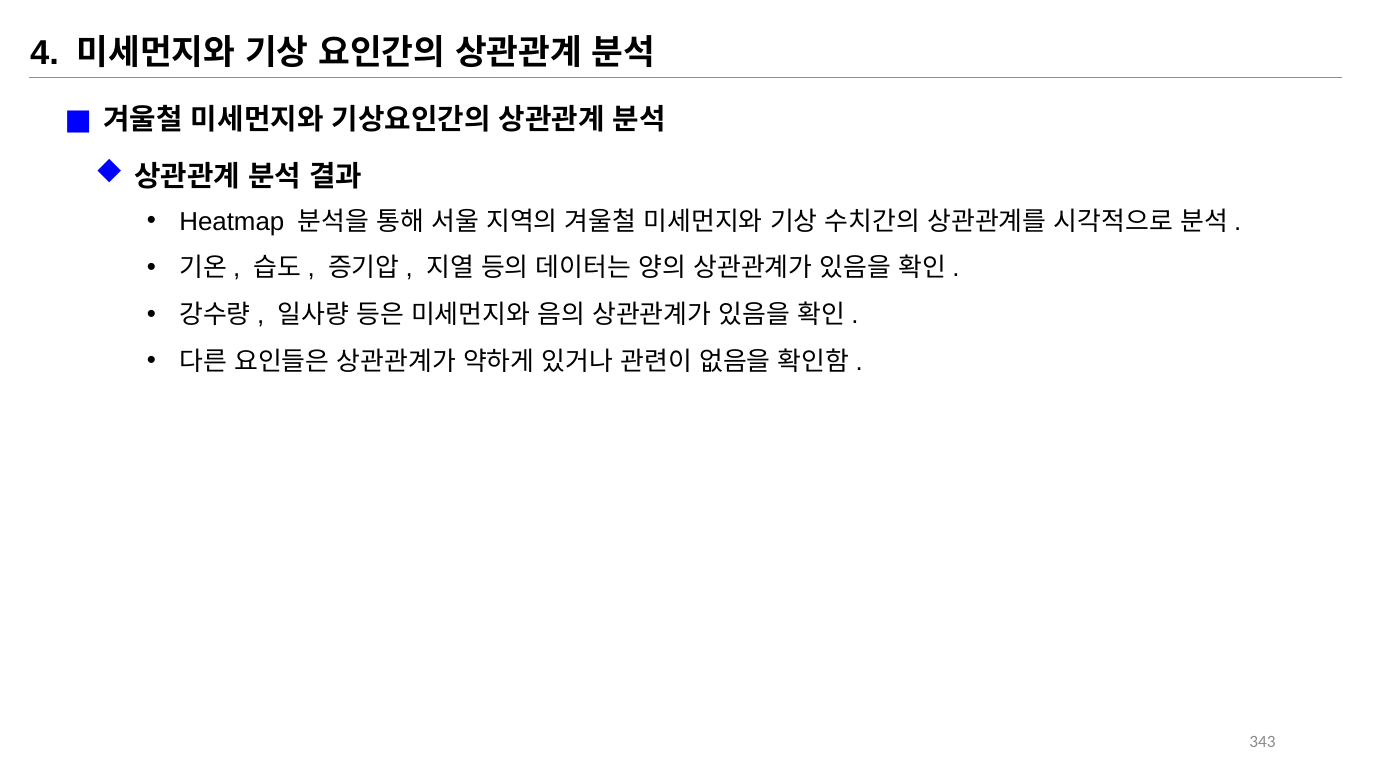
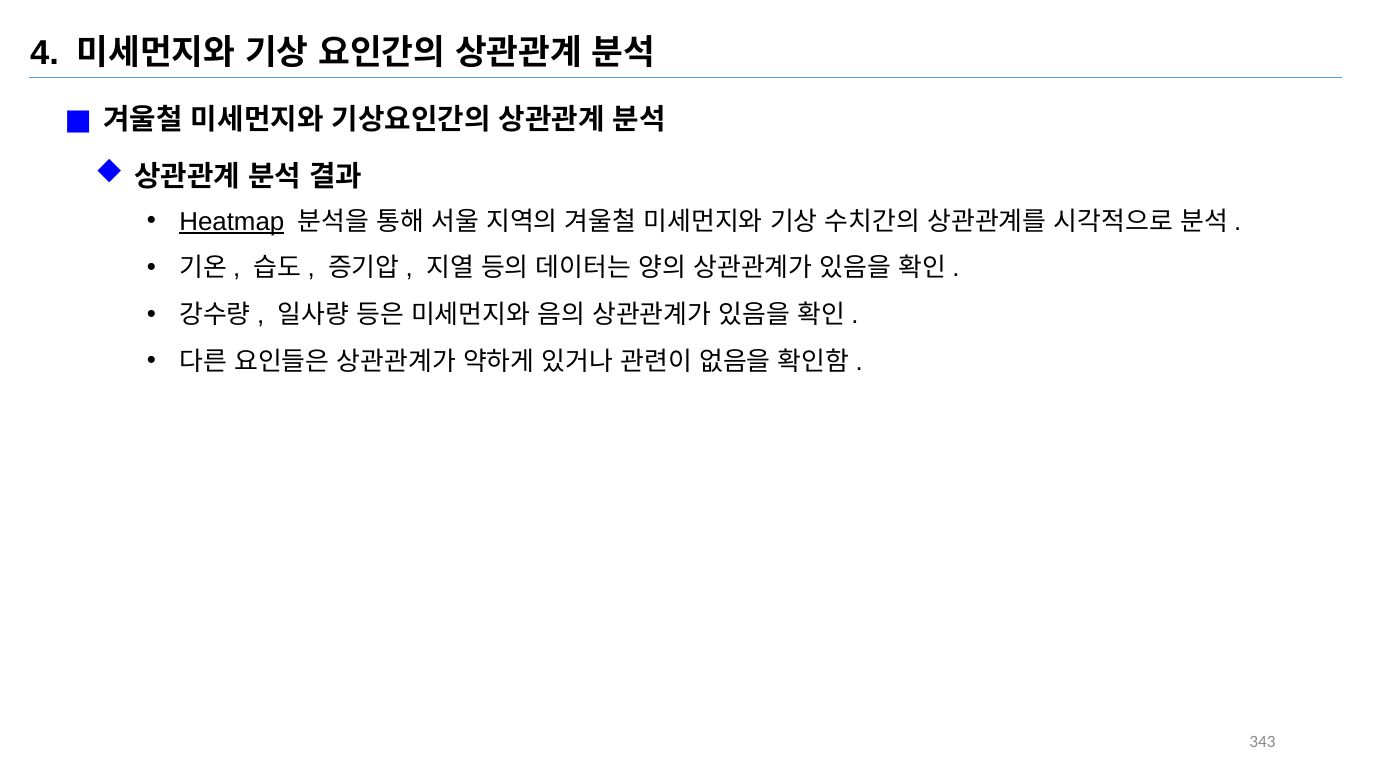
Heatmap underline: none -> present
